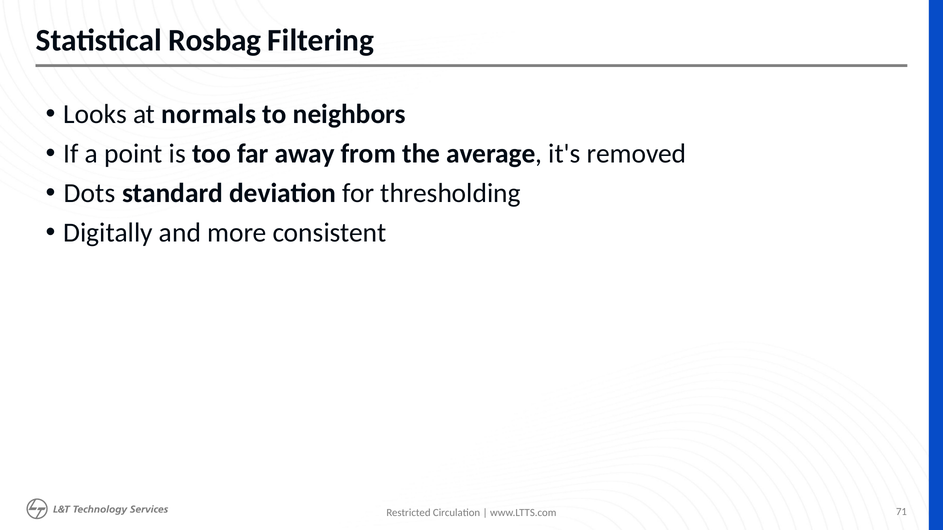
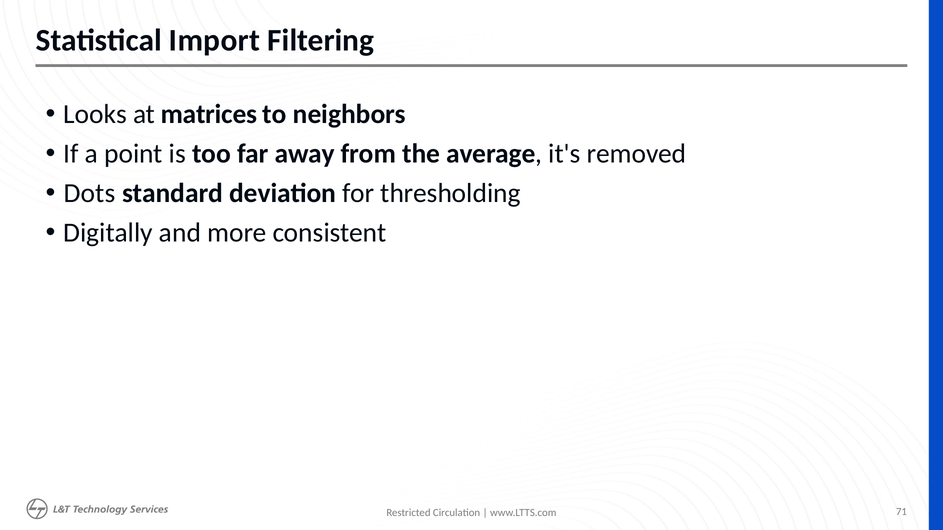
Rosbag: Rosbag -> Import
normals: normals -> matrices
